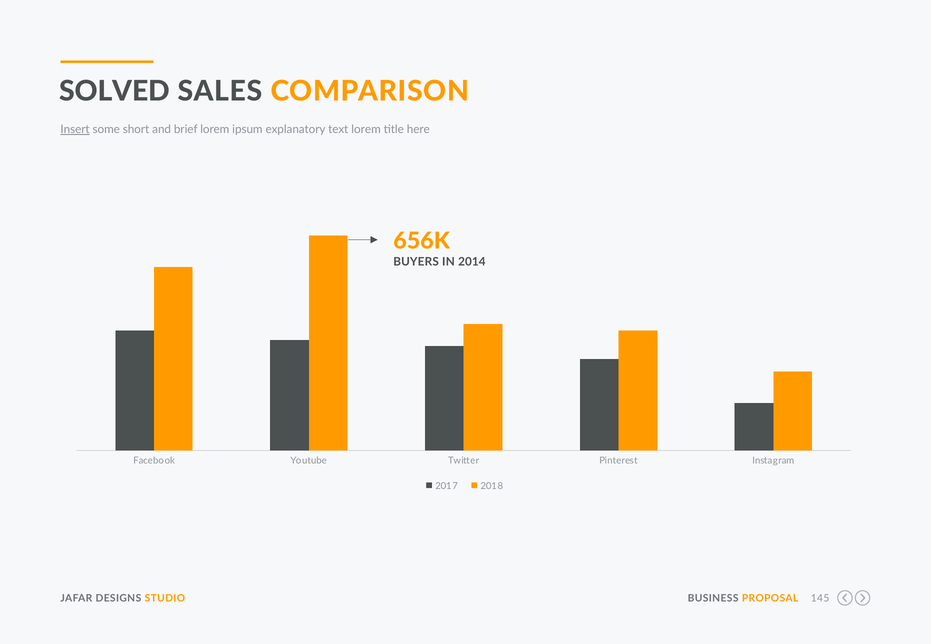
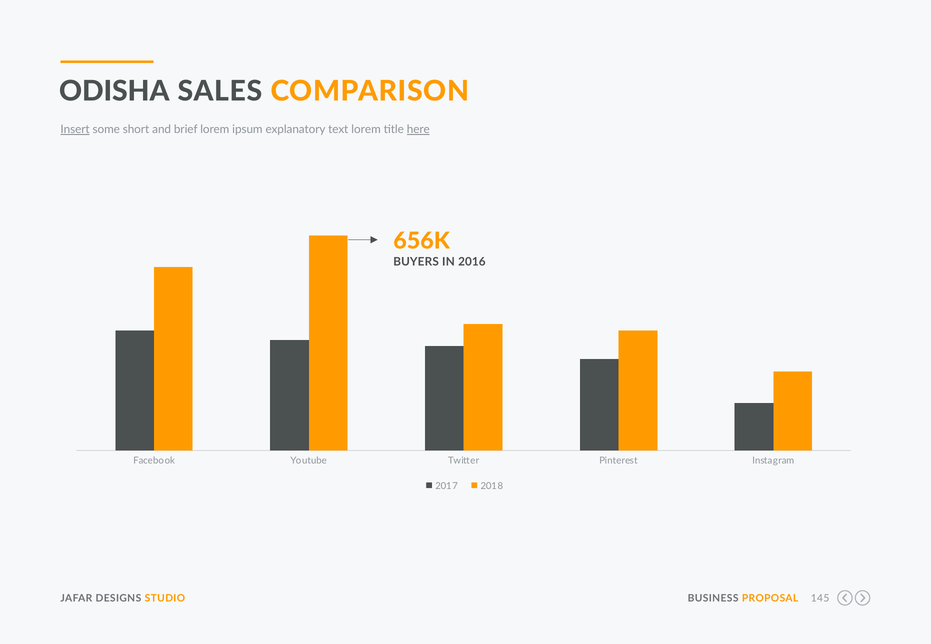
SOLVED: SOLVED -> ODISHA
here underline: none -> present
2014: 2014 -> 2016
